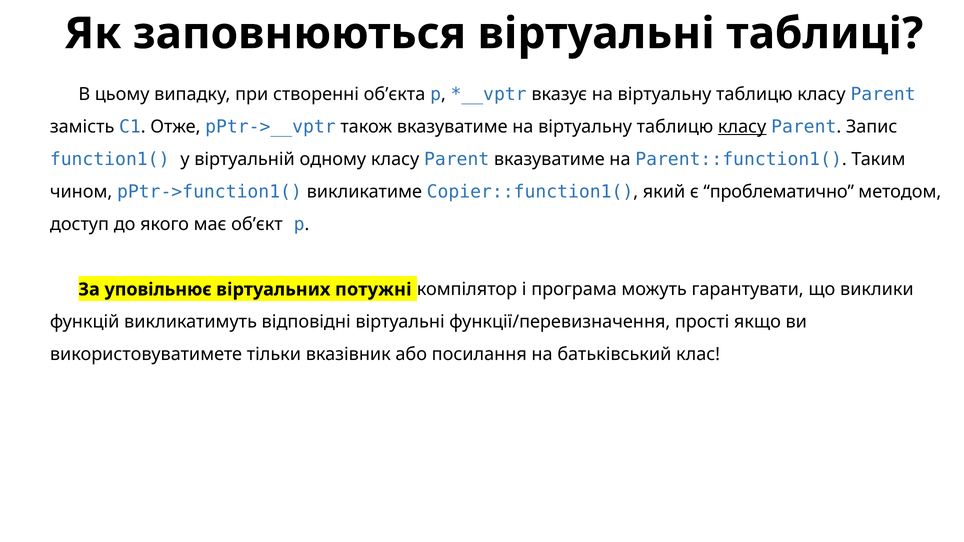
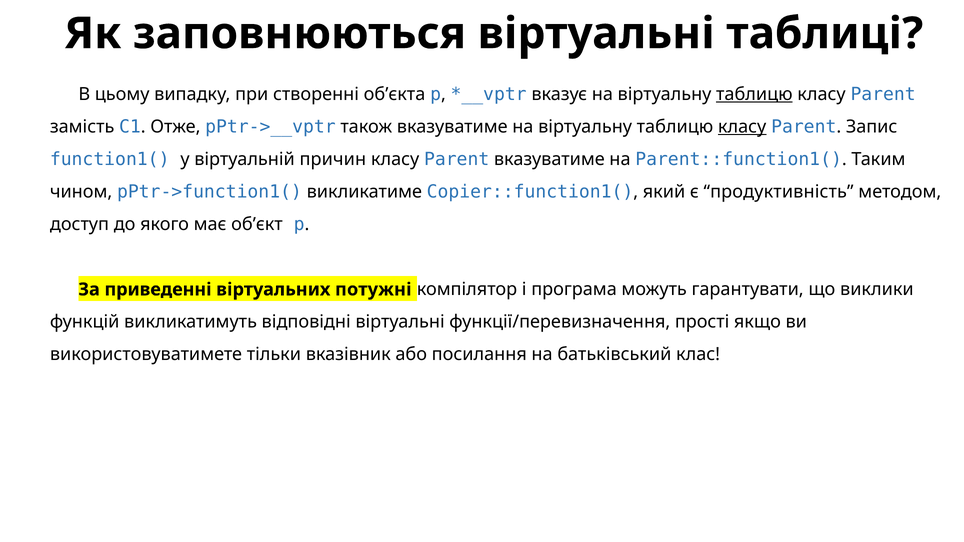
таблицю at (754, 94) underline: none -> present
одному: одному -> причин
проблематично: проблематично -> продуктивність
уповільнює: уповільнює -> приведенні
